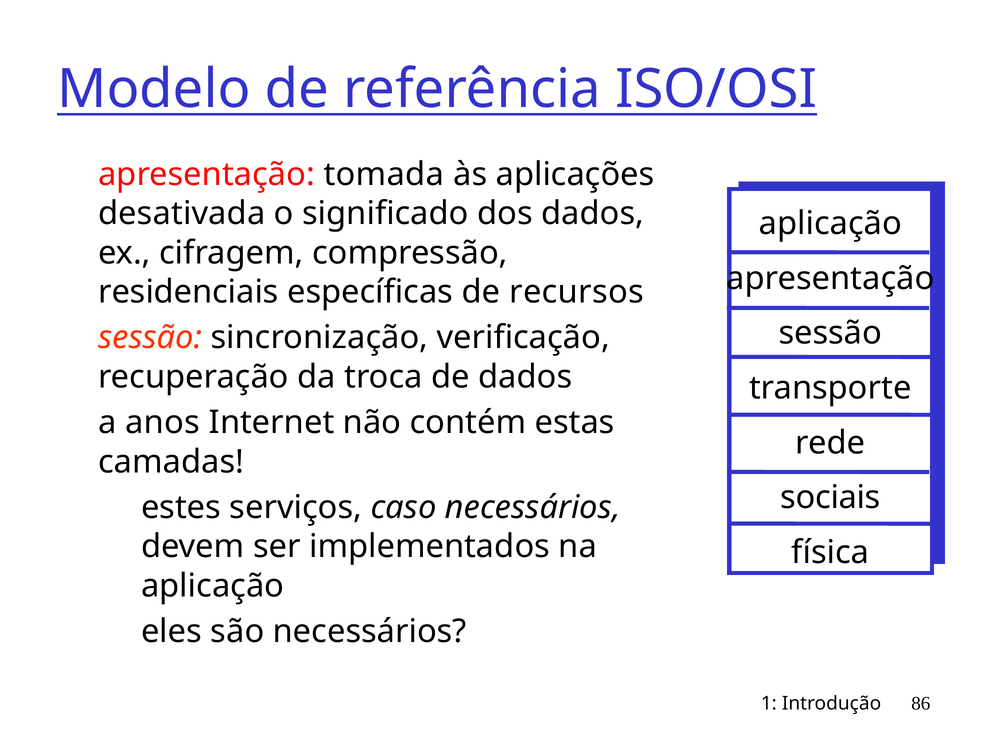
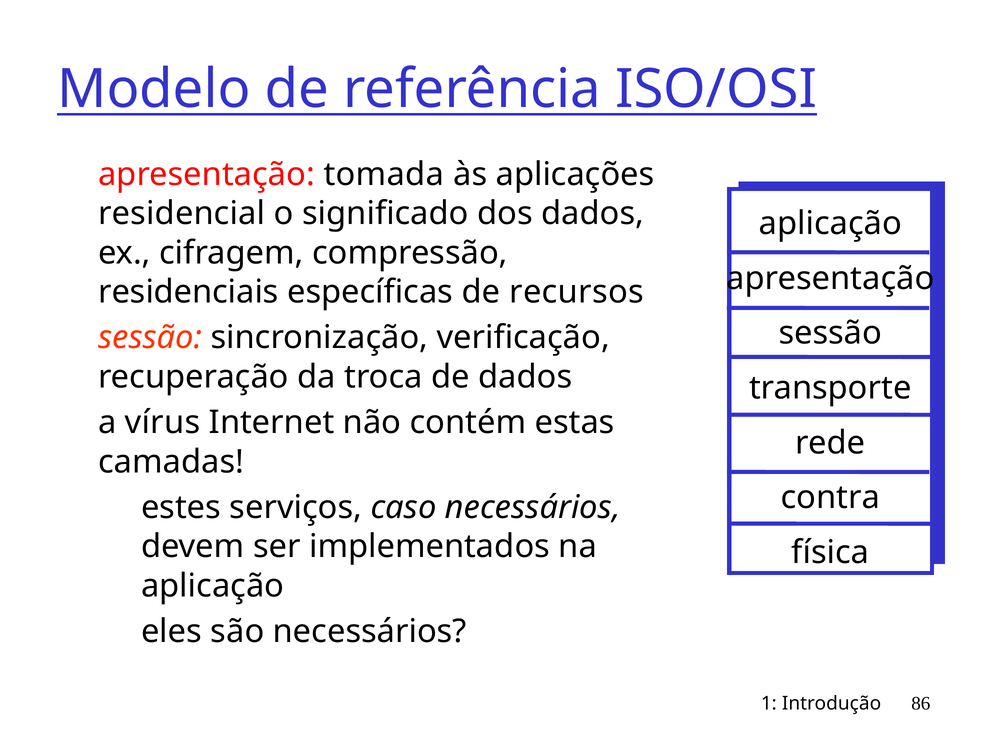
desativada: desativada -> residencial
anos: anos -> vírus
sociais: sociais -> contra
